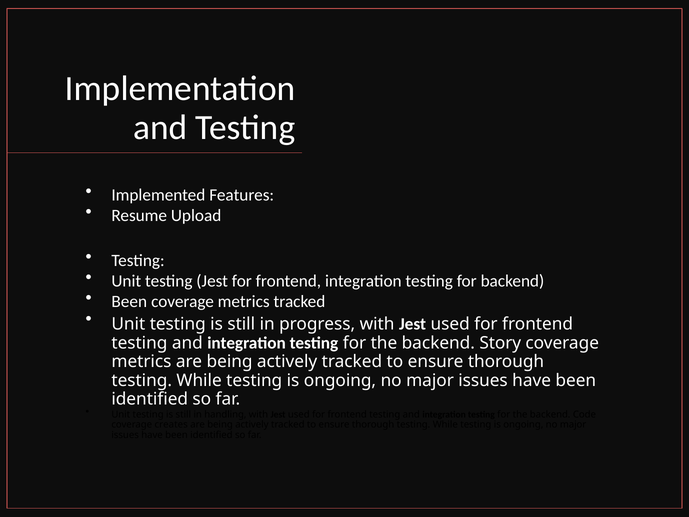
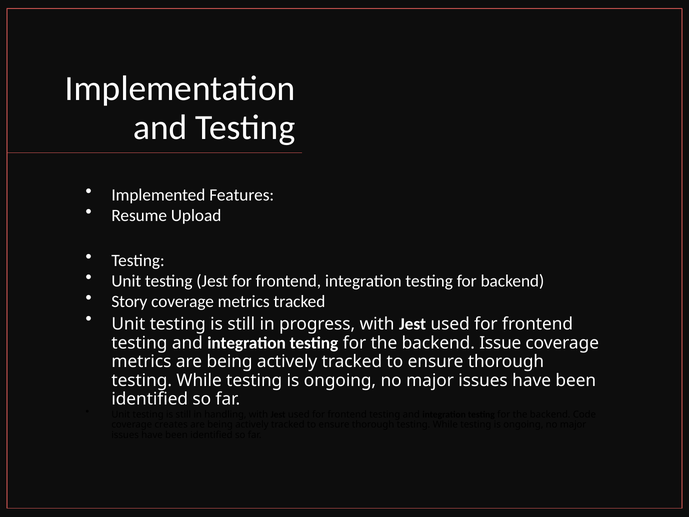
Been at (129, 302): Been -> Story
Story: Story -> Issue
